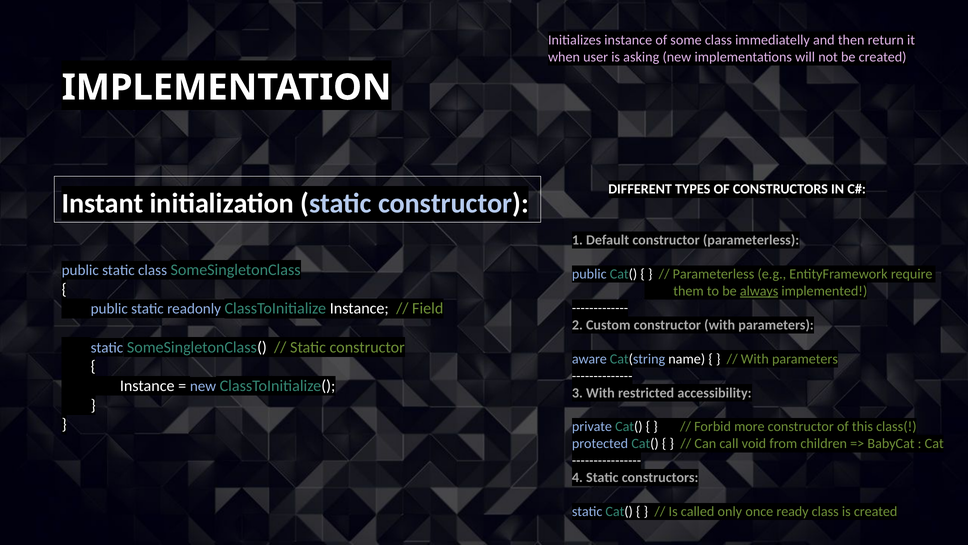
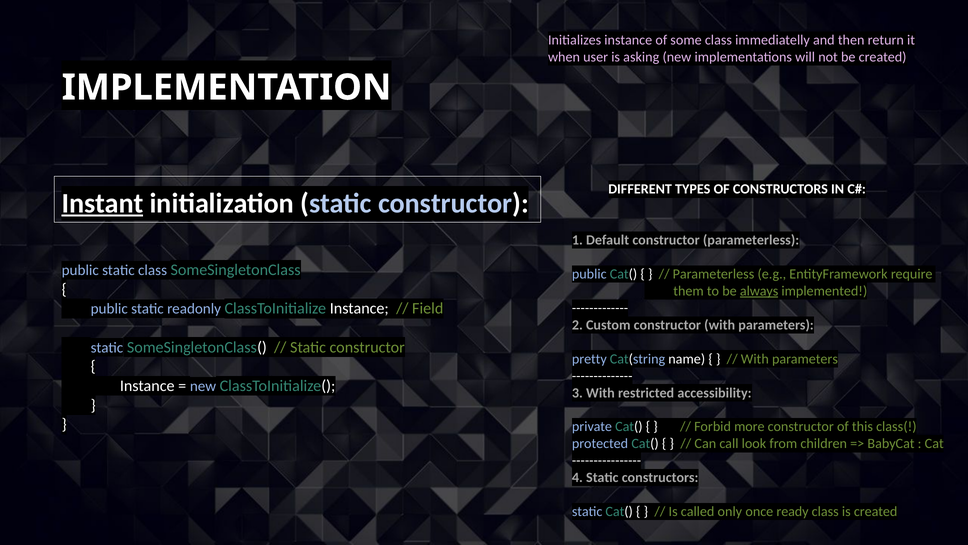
Instant underline: none -> present
aware: aware -> pretty
void: void -> look
